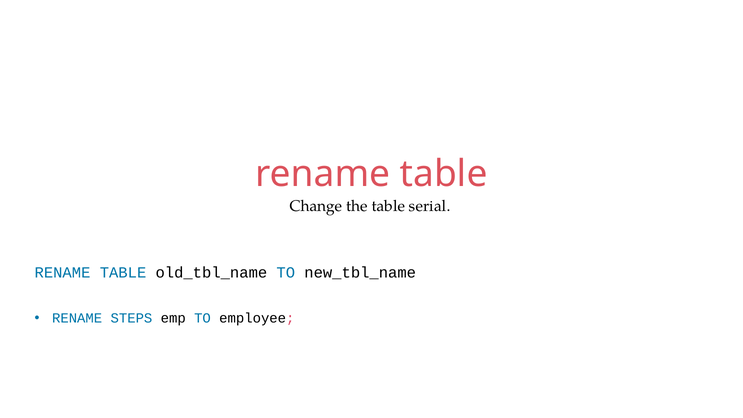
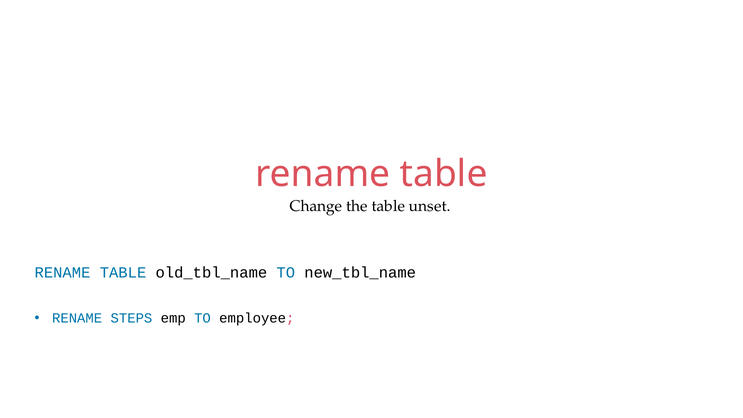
serial: serial -> unset
